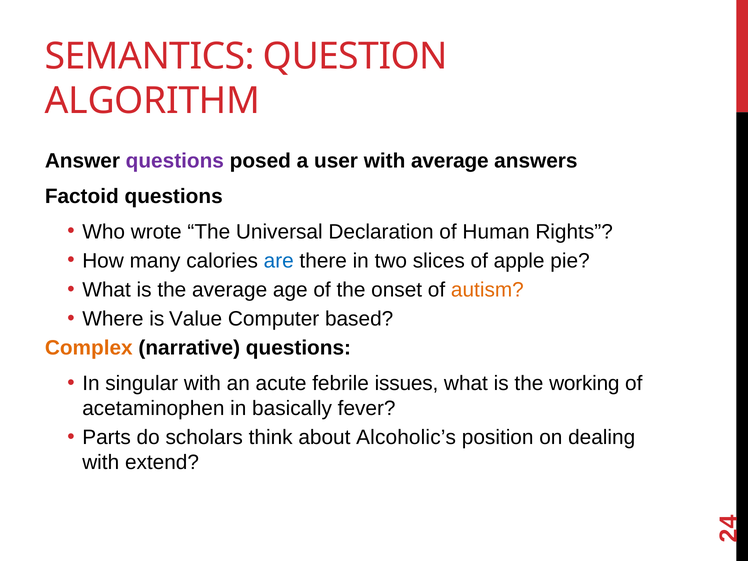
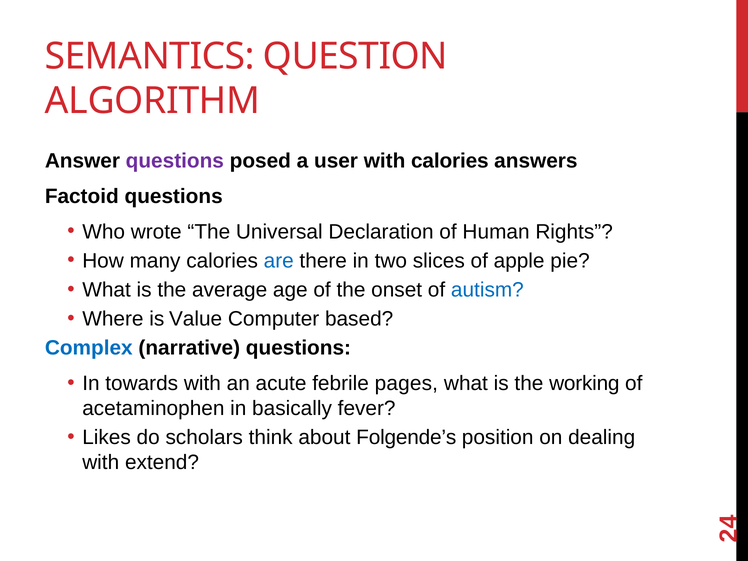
with average: average -> calories
autism colour: orange -> blue
Complex colour: orange -> blue
singular: singular -> towards
issues: issues -> pages
Parts: Parts -> Likes
Alcoholic’s: Alcoholic’s -> Folgende’s
